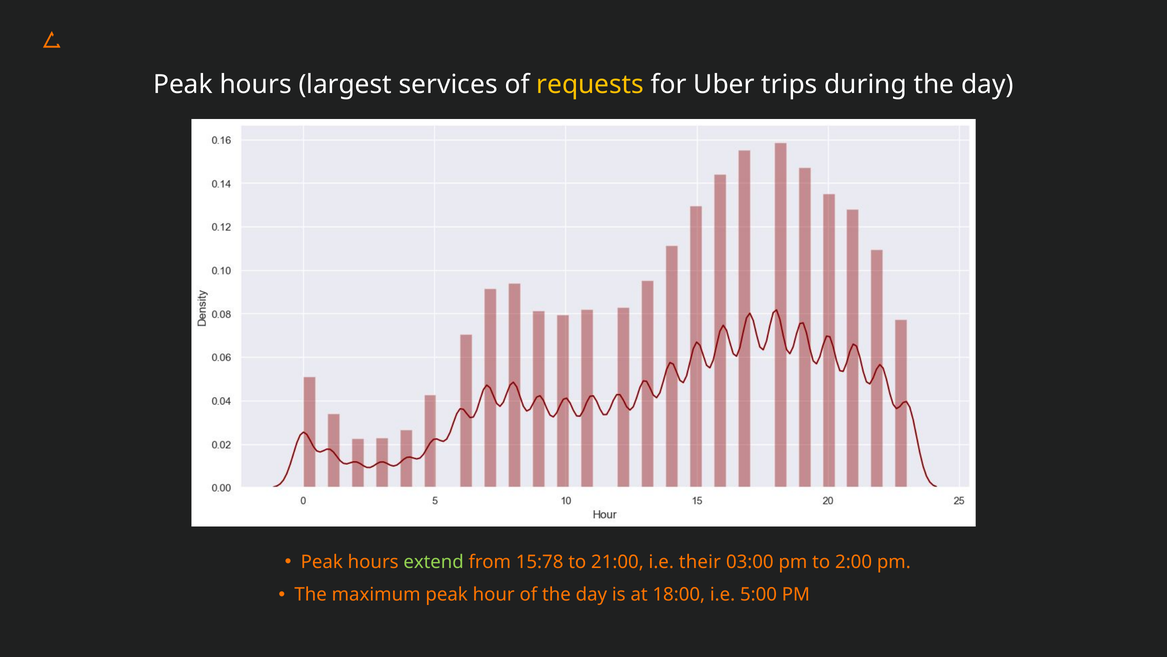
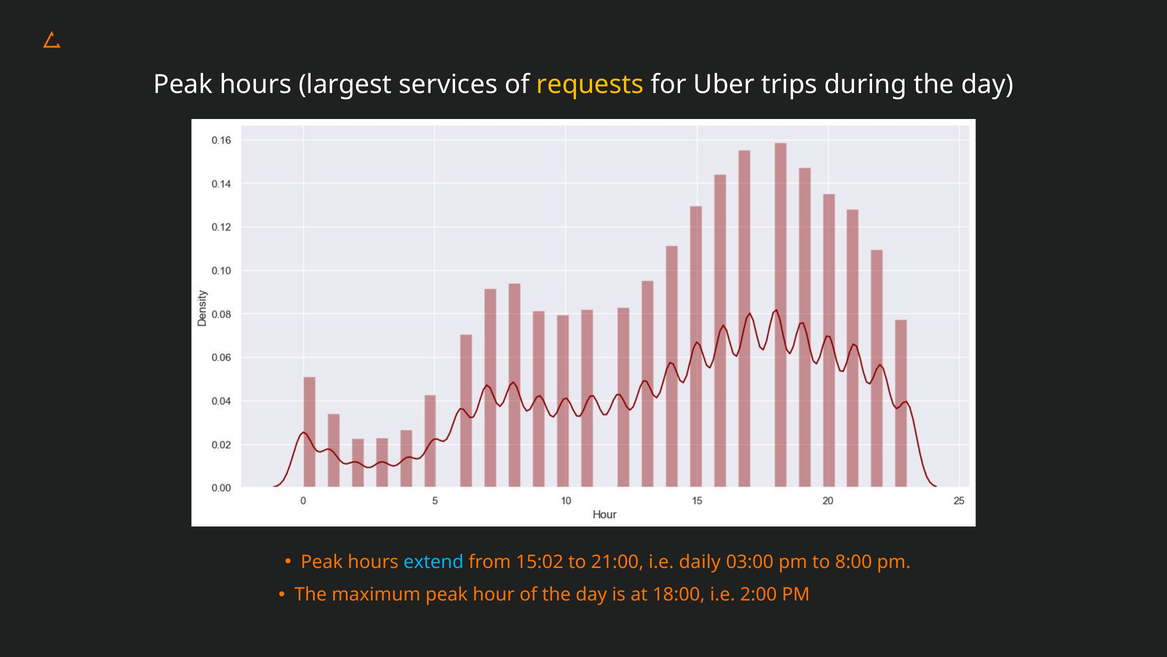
extend colour: light green -> light blue
15:78: 15:78 -> 15:02
their: their -> daily
2:00: 2:00 -> 8:00
5:00: 5:00 -> 2:00
